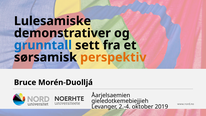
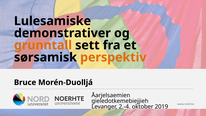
grunntall colour: blue -> orange
